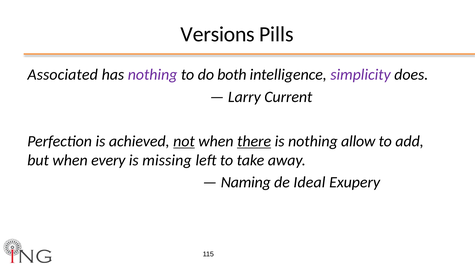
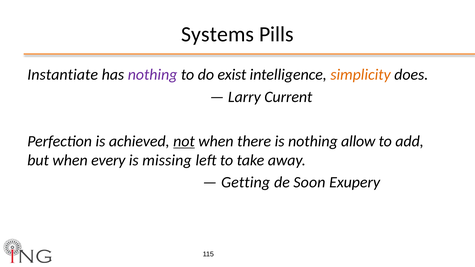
Versions: Versions -> Systems
Associated: Associated -> Instantiate
both: both -> exist
simplicity colour: purple -> orange
there underline: present -> none
Naming: Naming -> Getting
Ideal: Ideal -> Soon
